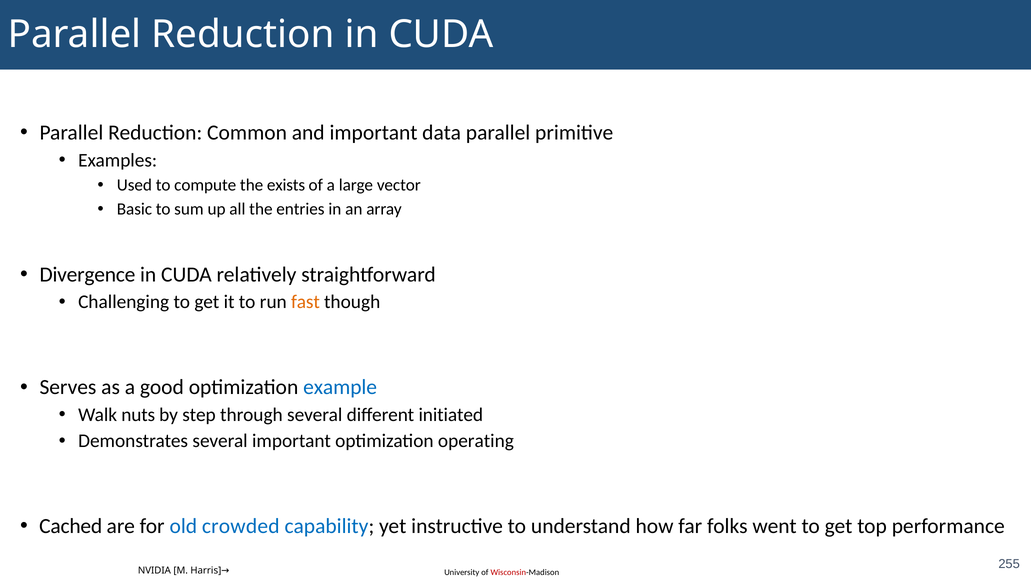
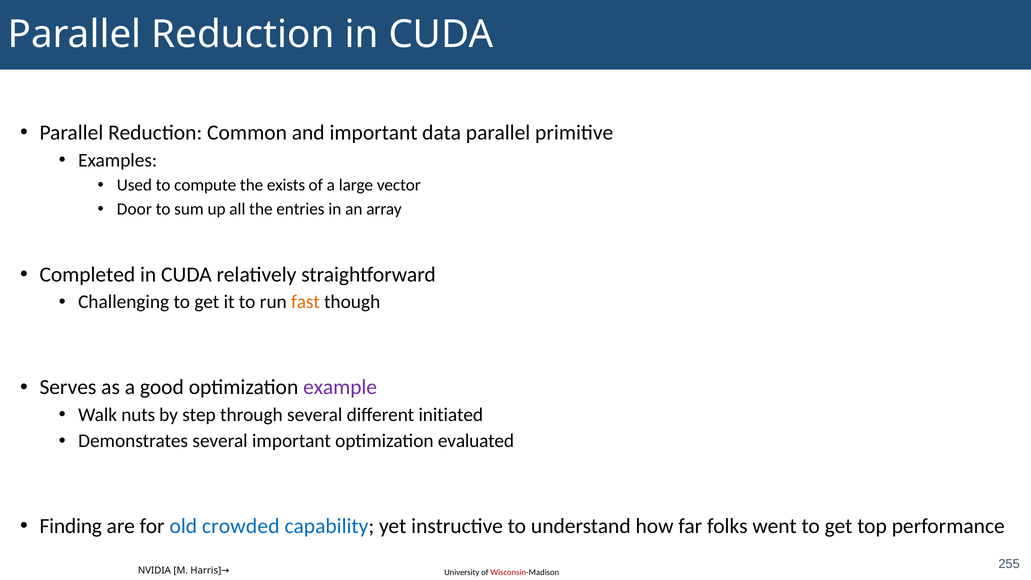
Basic: Basic -> Door
Divergence: Divergence -> Completed
example colour: blue -> purple
operating: operating -> evaluated
Cached: Cached -> Finding
